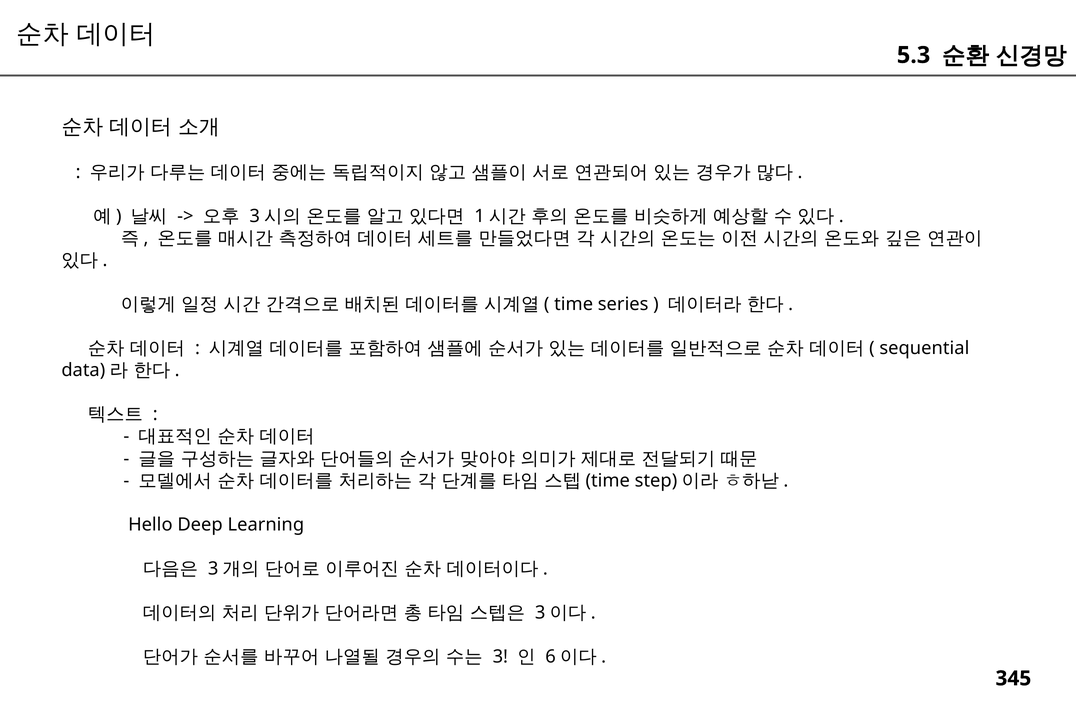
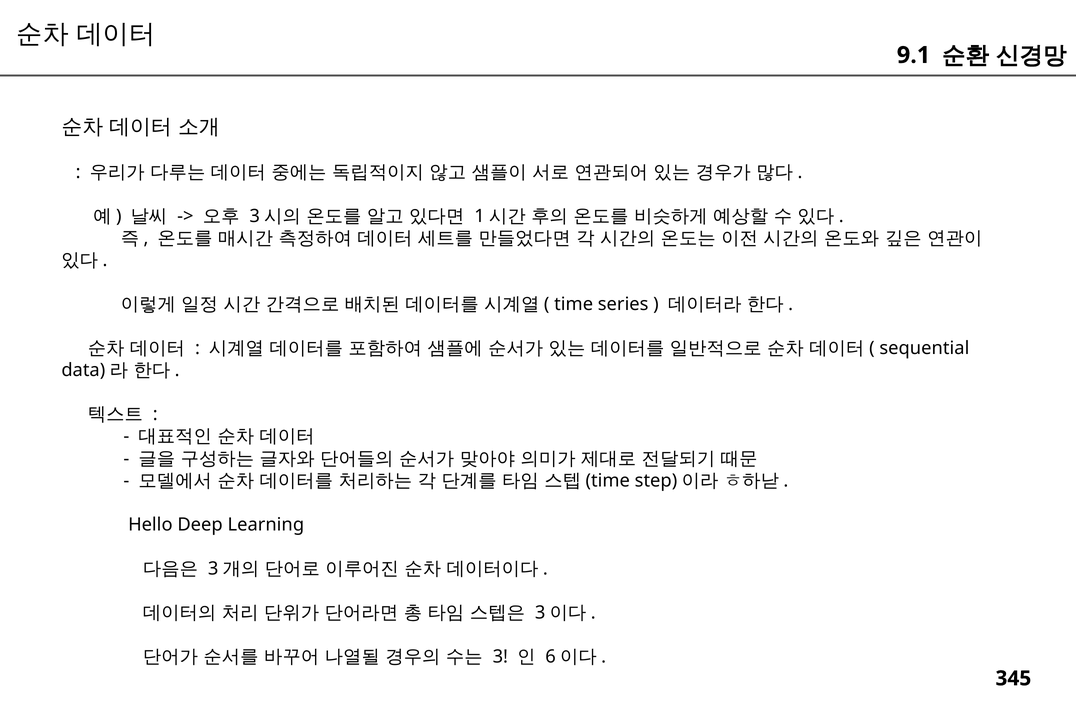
5.3: 5.3 -> 9.1
